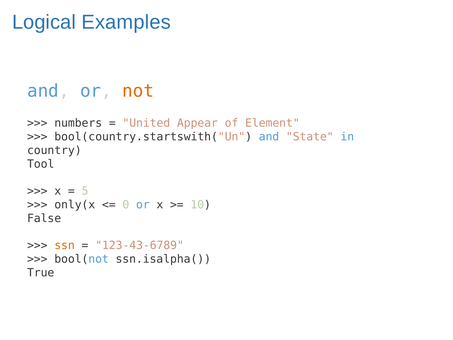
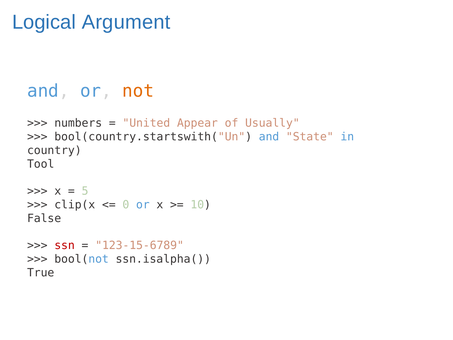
Examples: Examples -> Argument
Element: Element -> Usually
only(x: only(x -> clip(x
ssn colour: orange -> red
123-43-6789: 123-43-6789 -> 123-15-6789
